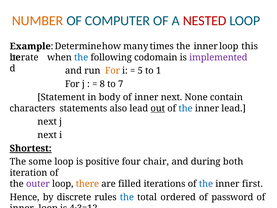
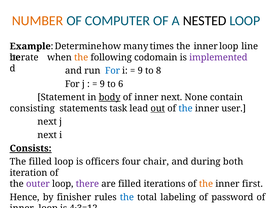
NESTED colour: red -> black
this: this -> line
the at (81, 57) colour: blue -> orange
For at (112, 71) colour: orange -> blue
5 at (140, 71): 5 -> 9
1: 1 -> 8
8 at (102, 84): 8 -> 9
7: 7 -> 6
body underline: none -> present
characters: characters -> consisting
also: also -> task
inner lead: lead -> user
Shortest: Shortest -> Consists
The some: some -> filled
positive: positive -> officers
there colour: orange -> purple
the at (206, 184) colour: blue -> orange
discrete: discrete -> finisher
ordered: ordered -> labeling
